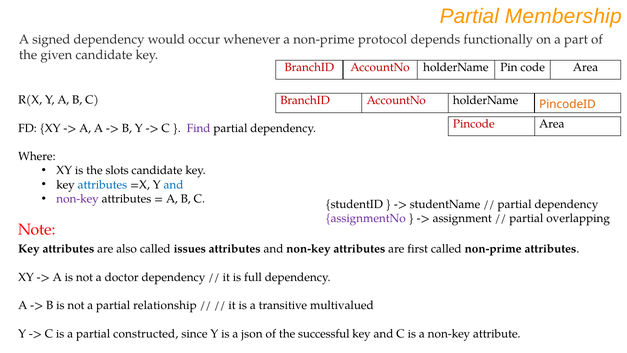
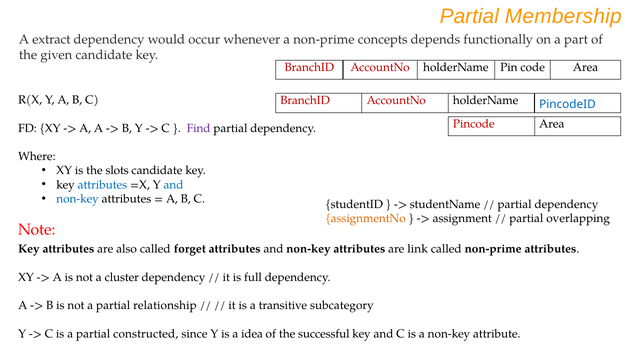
signed: signed -> extract
protocol: protocol -> concepts
PincodeID colour: orange -> blue
non-key at (78, 199) colour: purple -> blue
assignmentNo colour: purple -> orange
issues: issues -> forget
first: first -> link
doctor: doctor -> cluster
multivalued: multivalued -> subcategory
json: json -> idea
